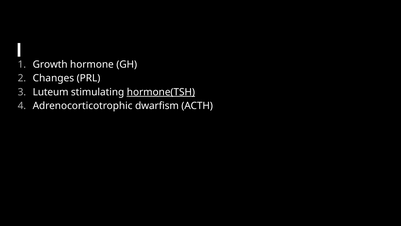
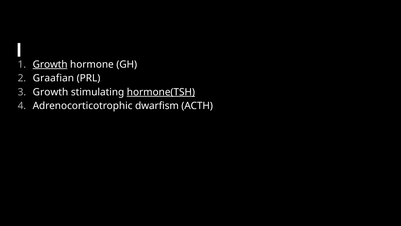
Growth at (50, 64) underline: none -> present
Changes: Changes -> Graafian
Luteum at (51, 92): Luteum -> Growth
